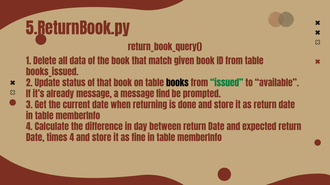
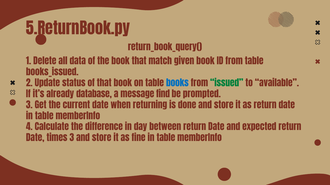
books colour: black -> blue
already message: message -> database
times 4: 4 -> 3
